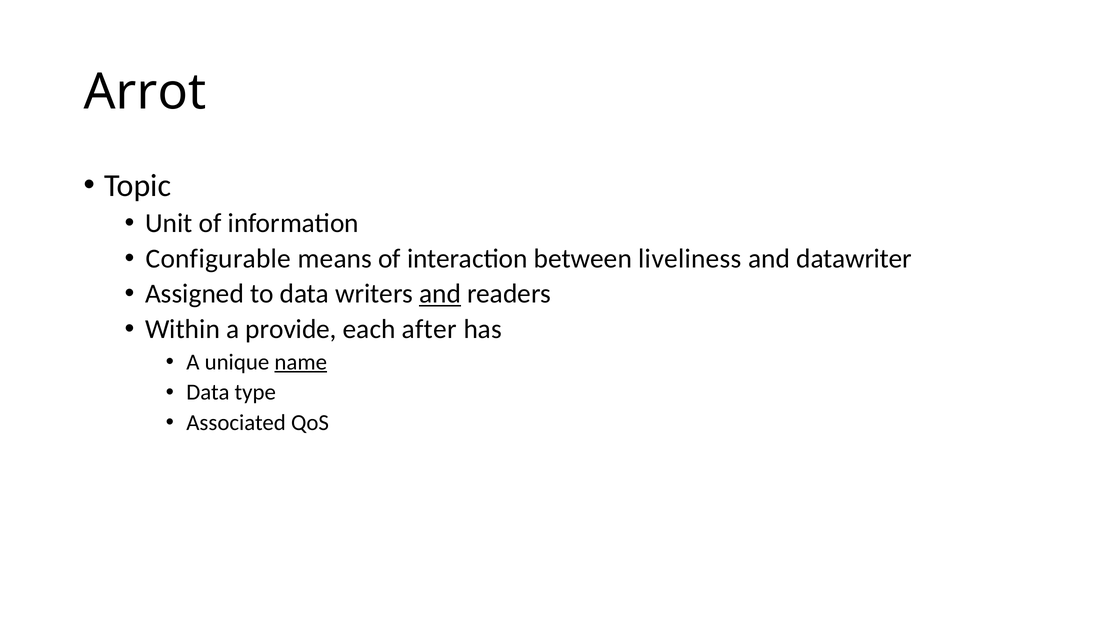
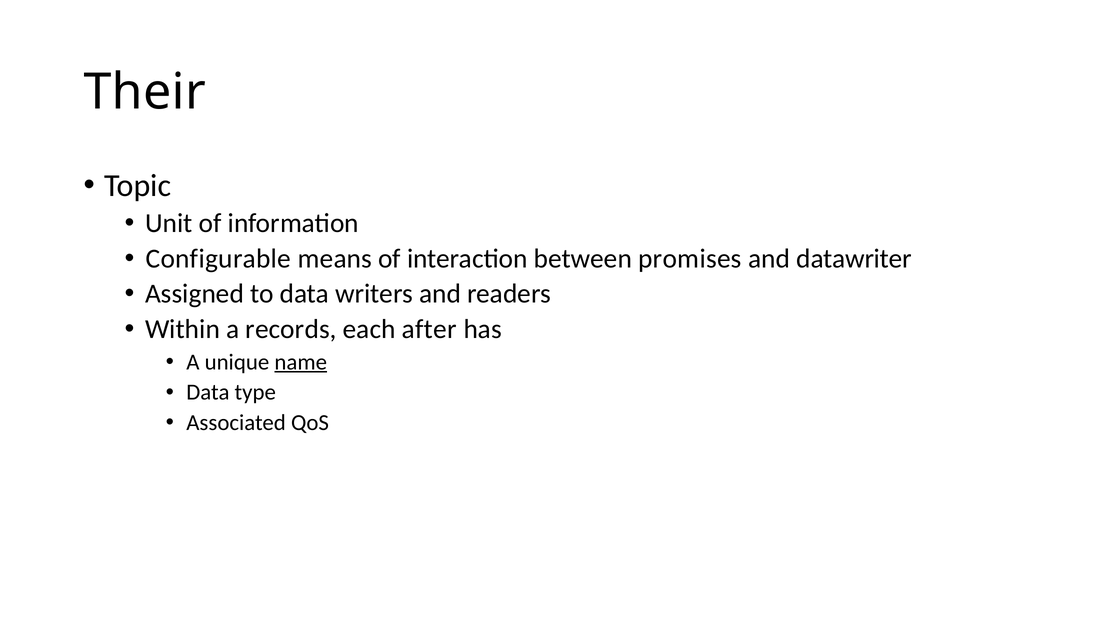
Arrot: Arrot -> Their
liveliness: liveliness -> promises
and at (440, 294) underline: present -> none
provide: provide -> records
